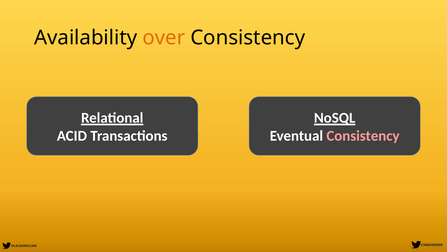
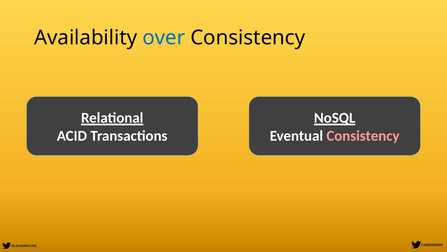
over colour: orange -> blue
